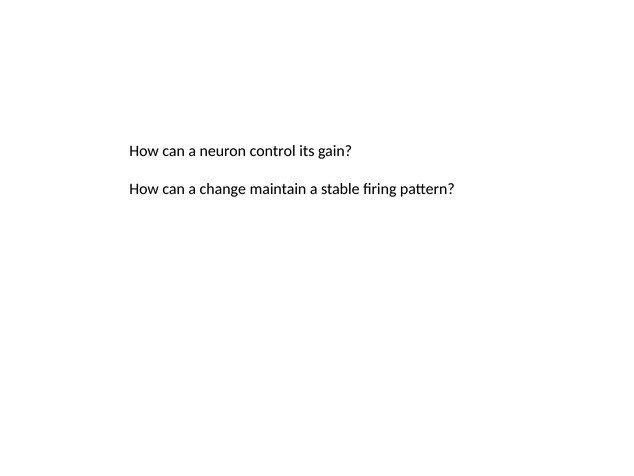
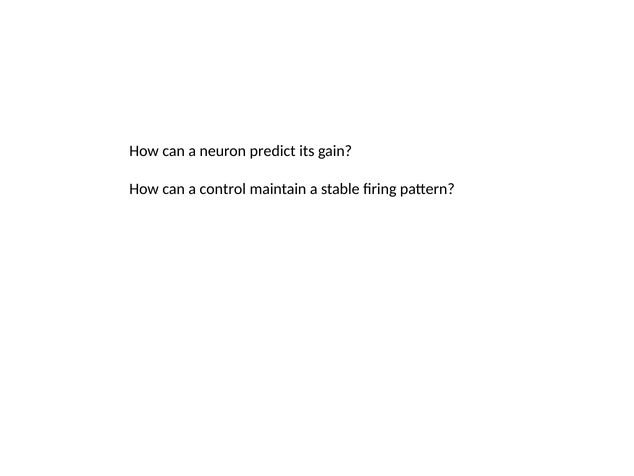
control: control -> predict
change: change -> control
